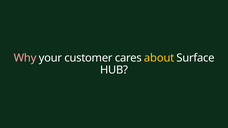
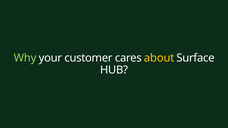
Why colour: pink -> light green
